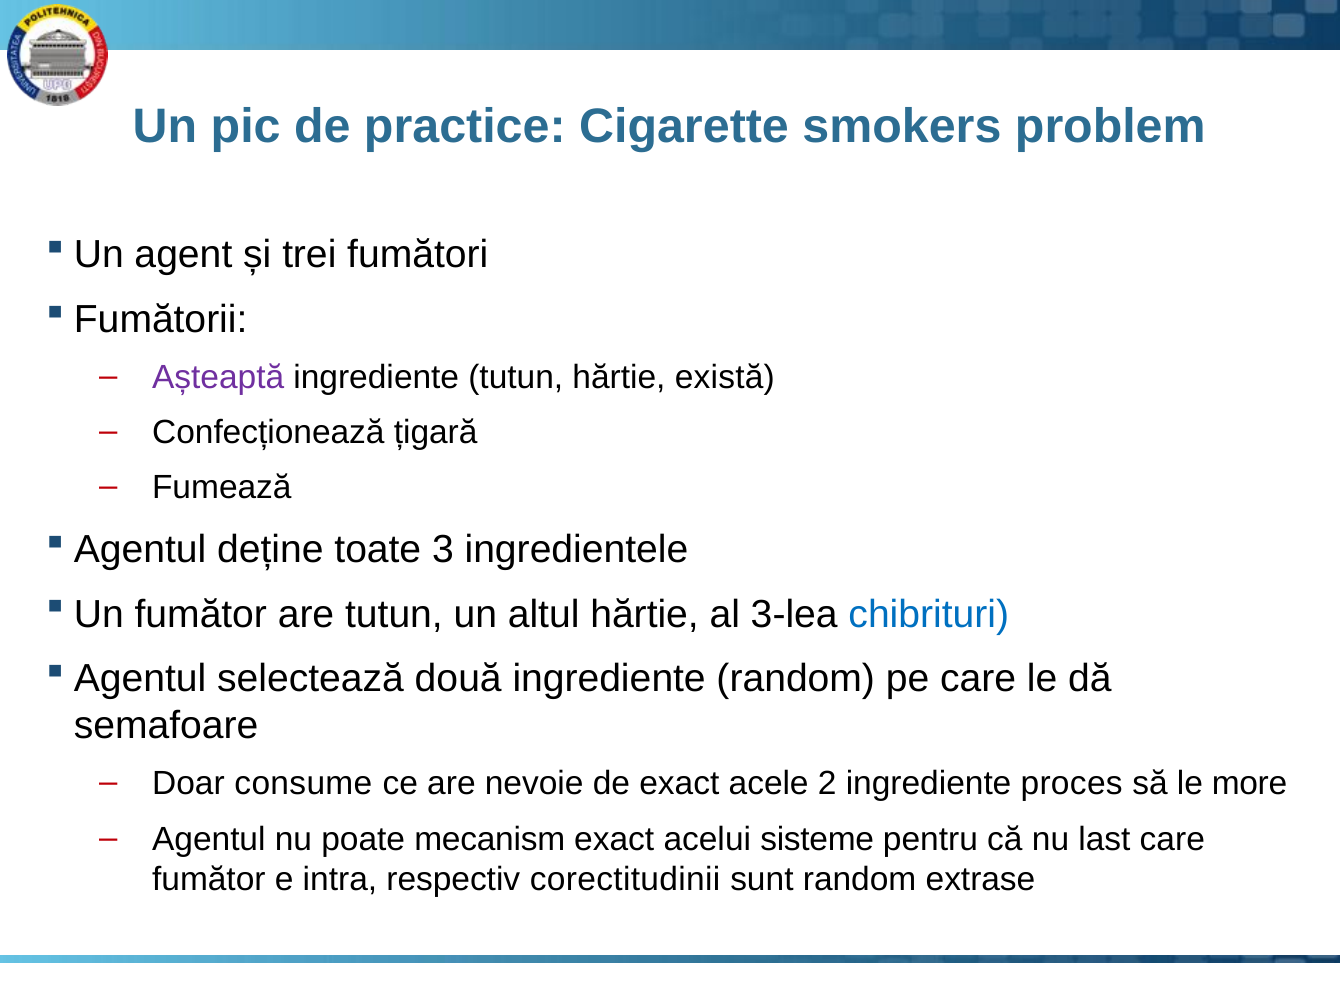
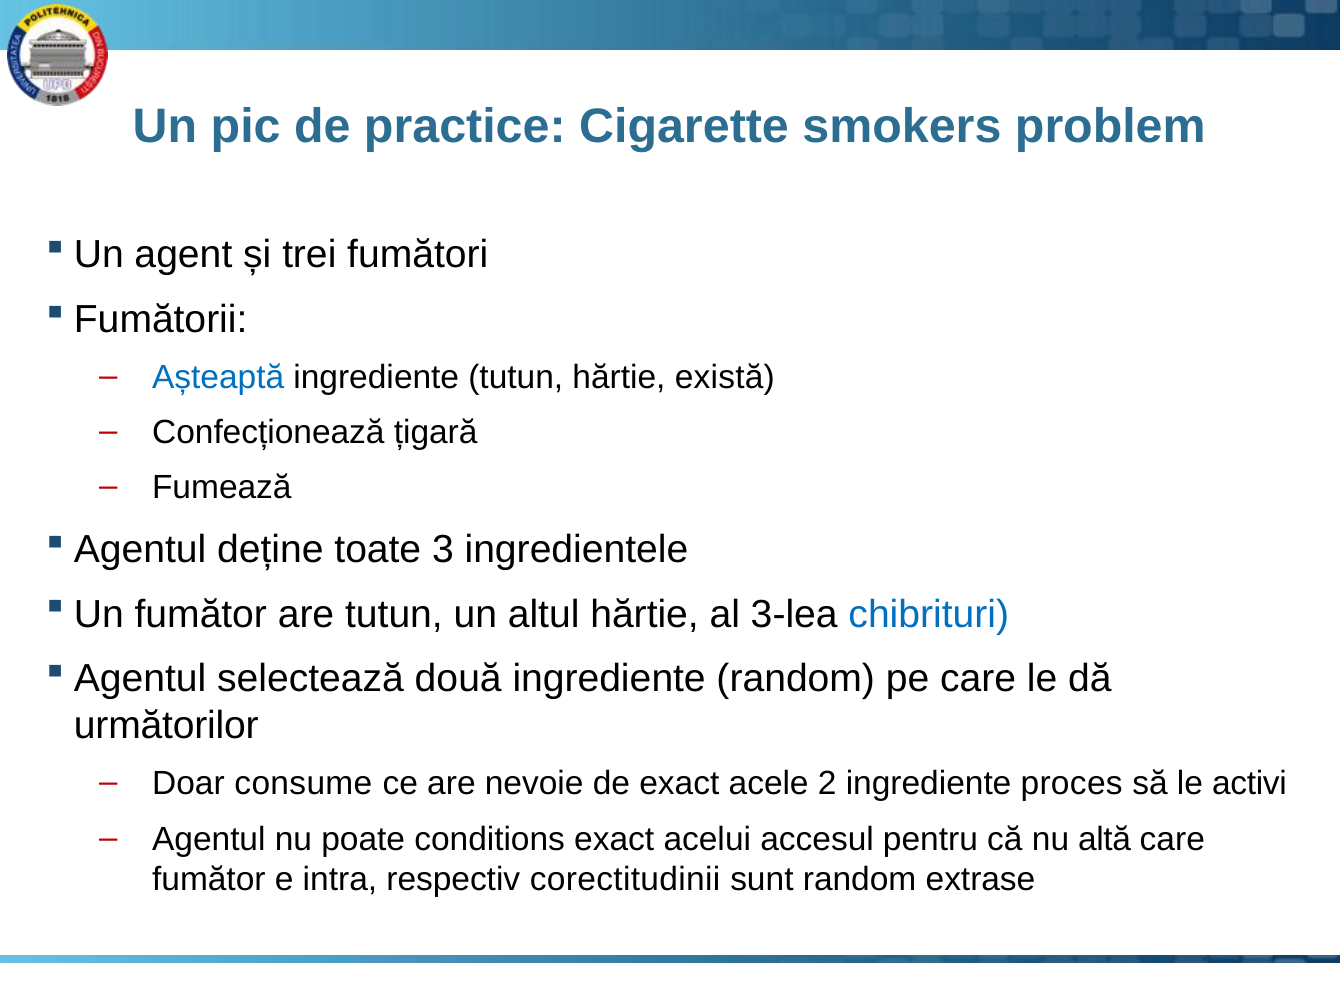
Așteaptă colour: purple -> blue
semafoare: semafoare -> următorilor
more: more -> activi
mecanism: mecanism -> conditions
sisteme: sisteme -> accesul
last: last -> altă
